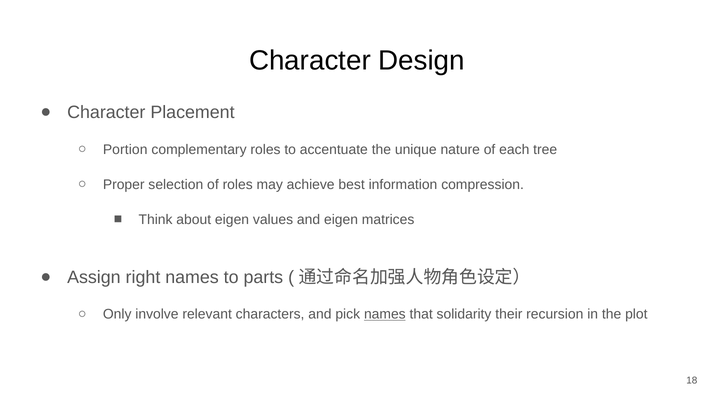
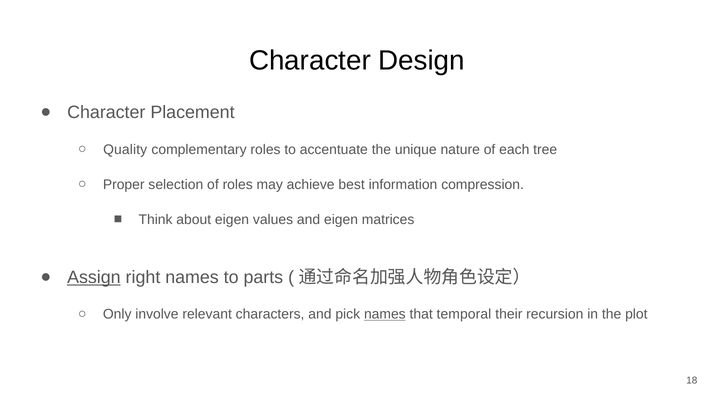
Portion: Portion -> Quality
Assign underline: none -> present
solidarity: solidarity -> temporal
